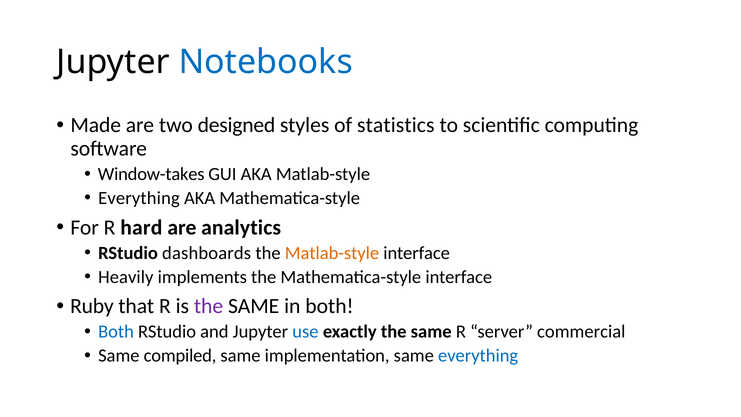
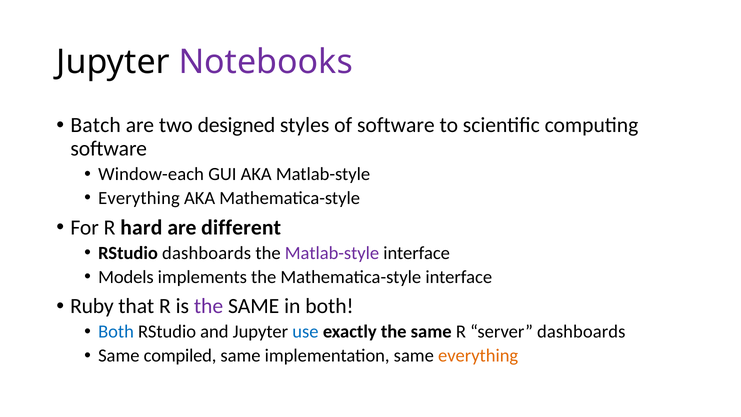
Notebooks colour: blue -> purple
Made: Made -> Batch
of statistics: statistics -> software
Window-takes: Window-takes -> Window-each
analytics: analytics -> different
Matlab-style at (332, 253) colour: orange -> purple
Heavily: Heavily -> Models
server commercial: commercial -> dashboards
everything at (478, 356) colour: blue -> orange
